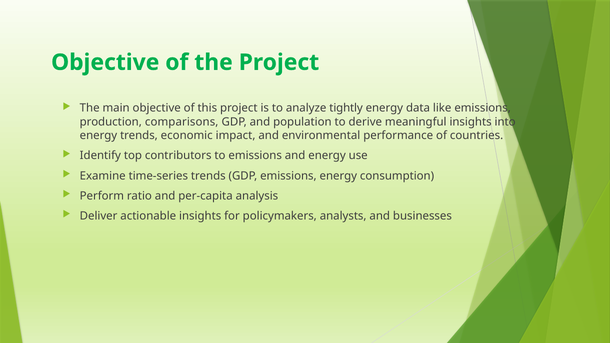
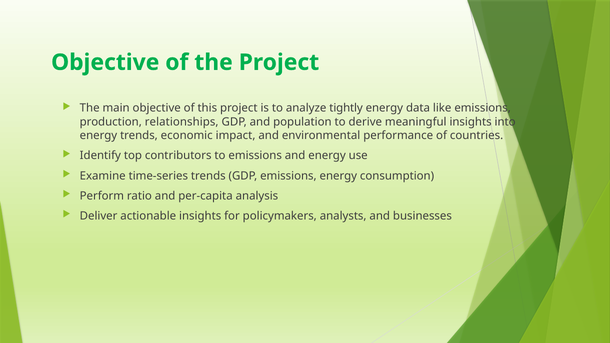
comparisons: comparisons -> relationships
